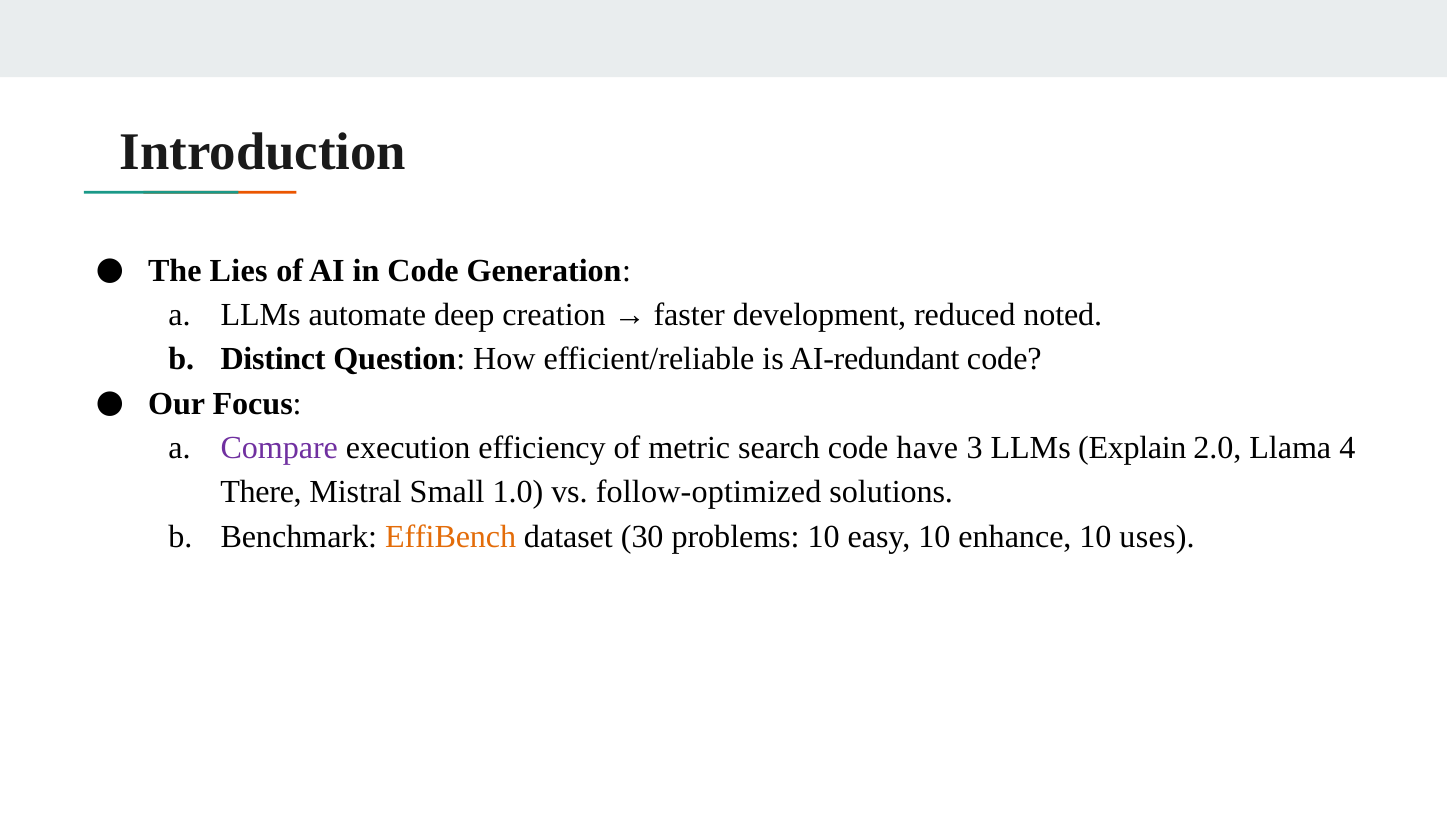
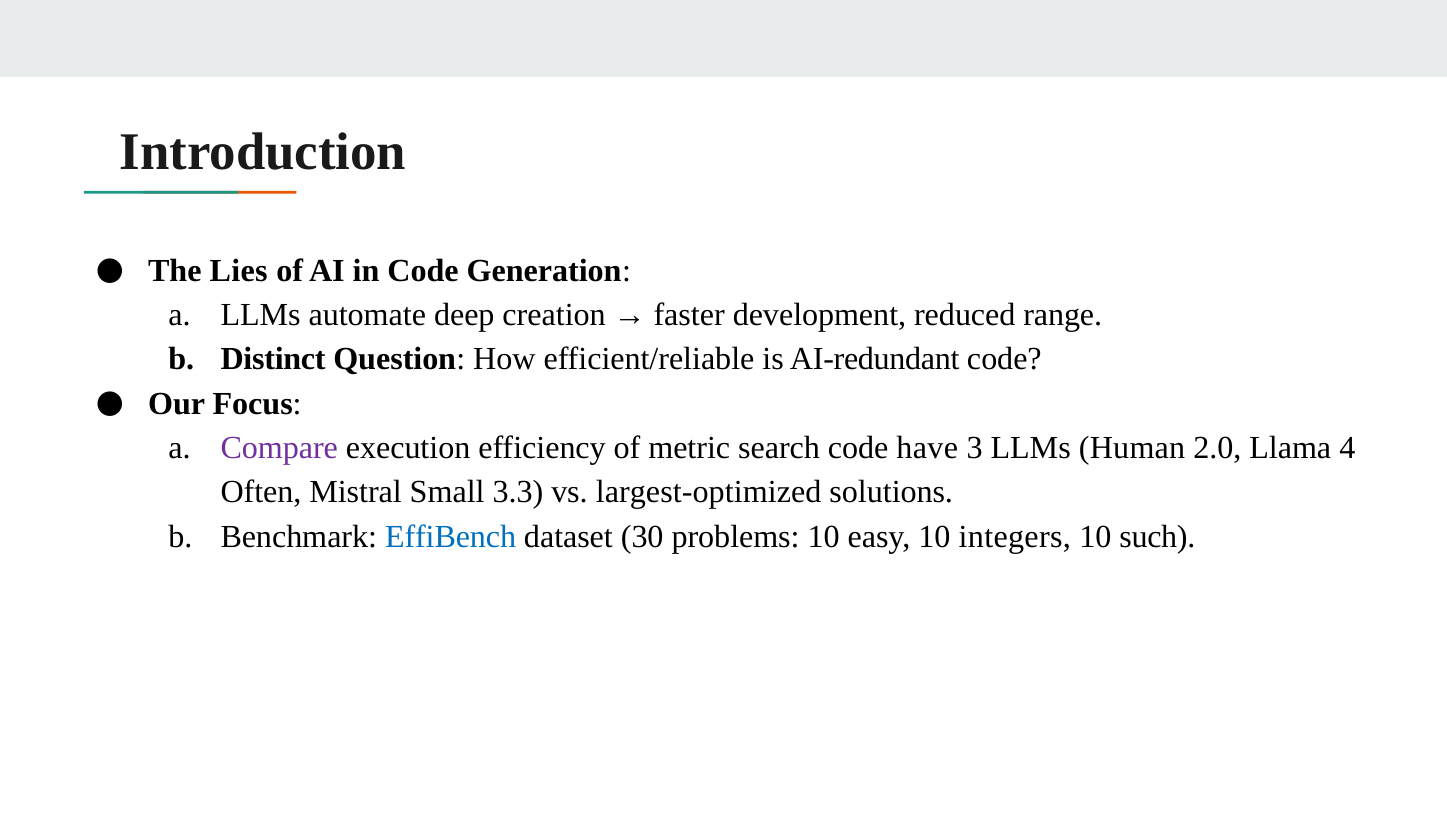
noted: noted -> range
Explain: Explain -> Human
There: There -> Often
1.0: 1.0 -> 3.3
follow-optimized: follow-optimized -> largest-optimized
EffiBench colour: orange -> blue
enhance: enhance -> integers
uses: uses -> such
